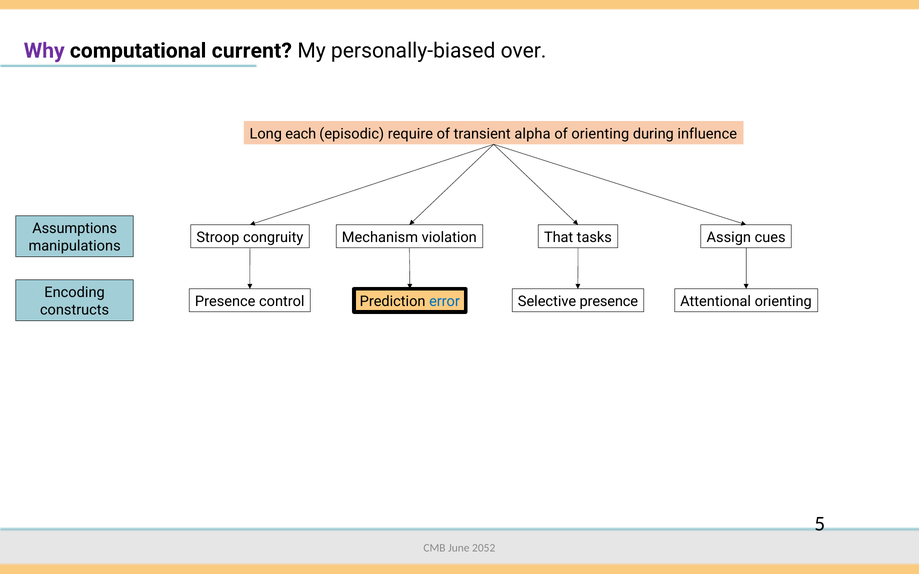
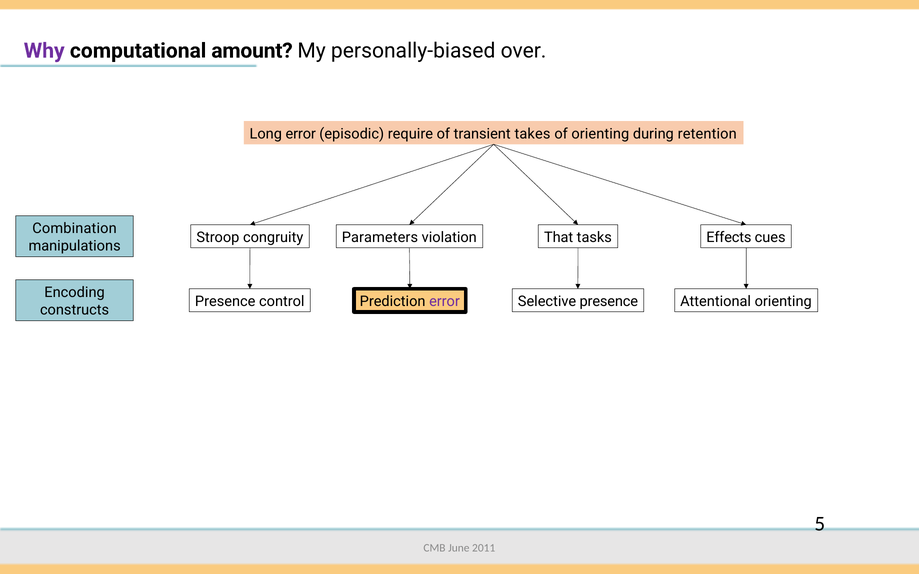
current: current -> amount
Long each: each -> error
alpha: alpha -> takes
influence: influence -> retention
Assumptions: Assumptions -> Combination
Mechanism: Mechanism -> Parameters
Assign: Assign -> Effects
error at (444, 302) colour: blue -> purple
2052: 2052 -> 2011
